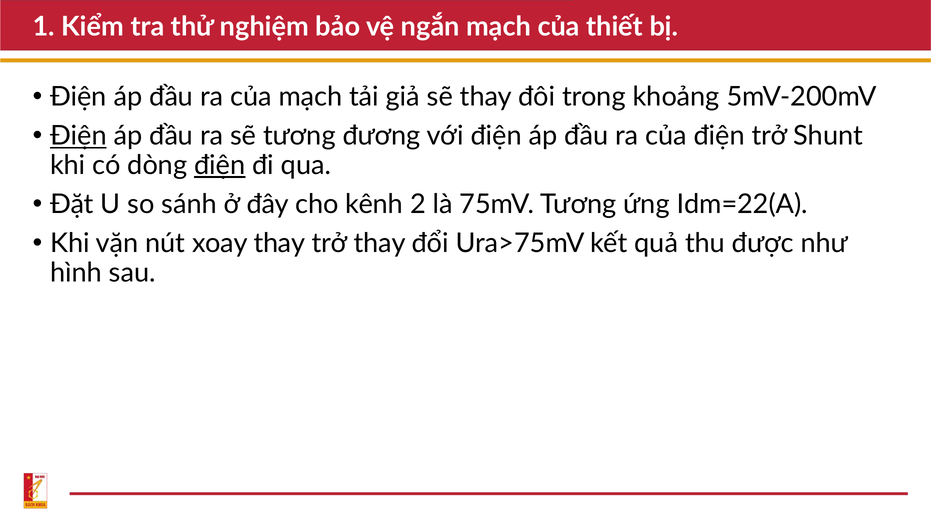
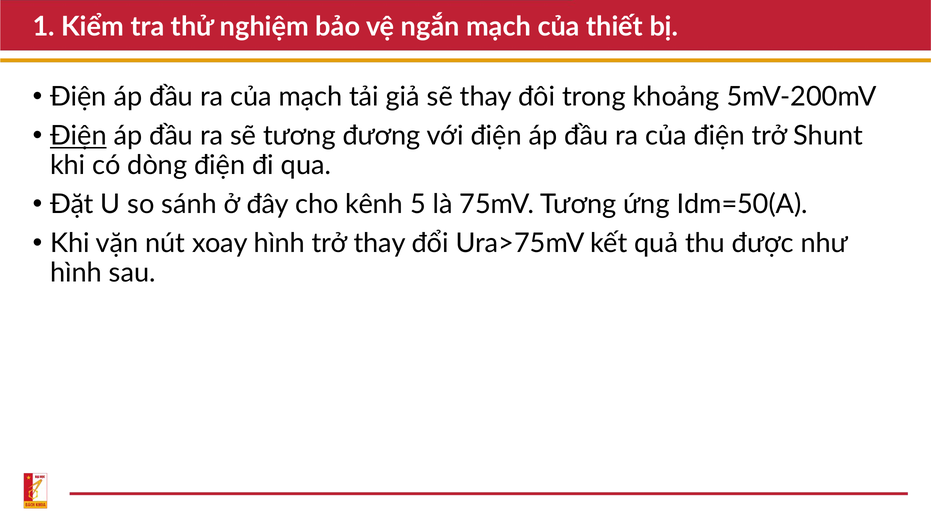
điện at (220, 165) underline: present -> none
2: 2 -> 5
Idm=22(A: Idm=22(A -> Idm=50(A
xoay thay: thay -> hình
